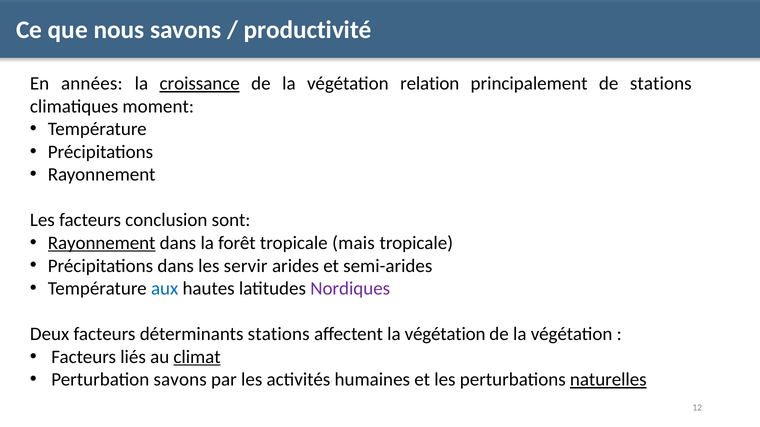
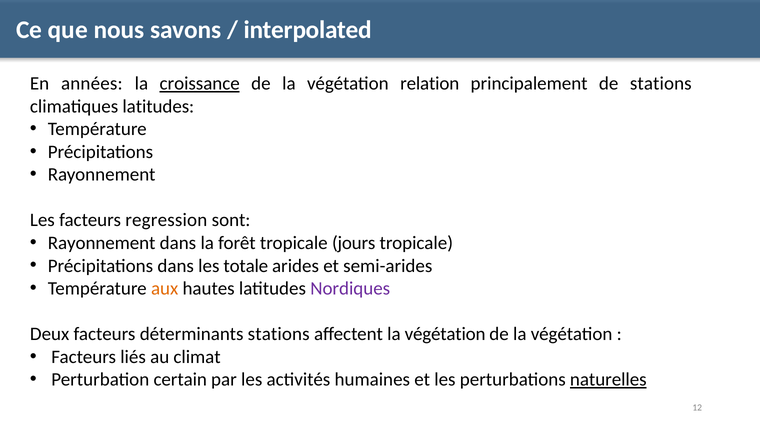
productivité: productivité -> interpolated
climatiques moment: moment -> latitudes
conclusion: conclusion -> regression
Rayonnement at (102, 243) underline: present -> none
mais: mais -> jours
servir: servir -> totale
aux colour: blue -> orange
climat underline: present -> none
Perturbation savons: savons -> certain
